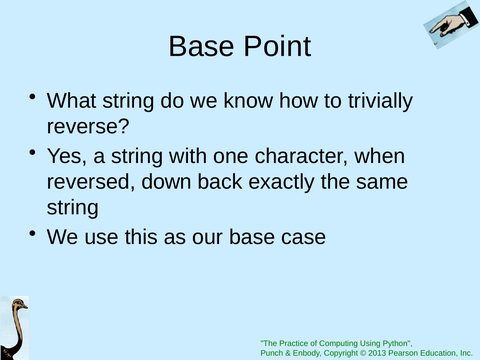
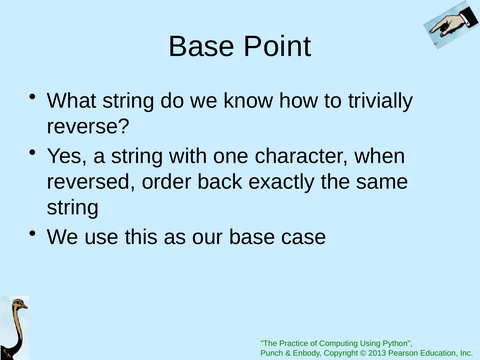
down: down -> order
